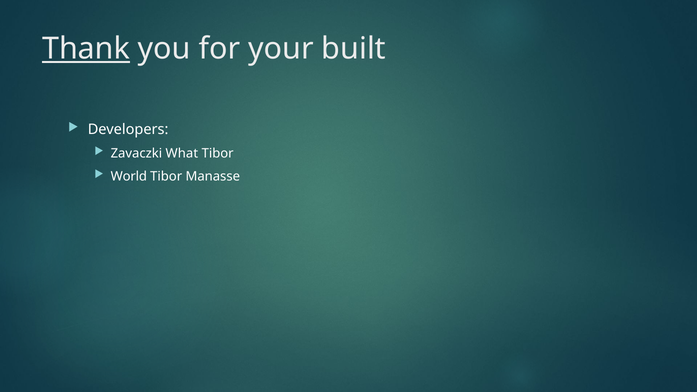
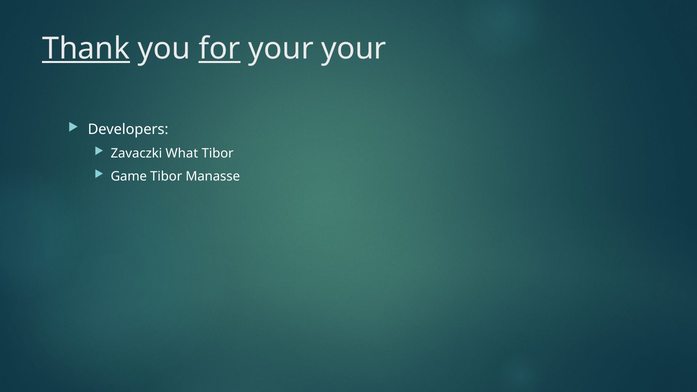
for underline: none -> present
your built: built -> your
World: World -> Game
